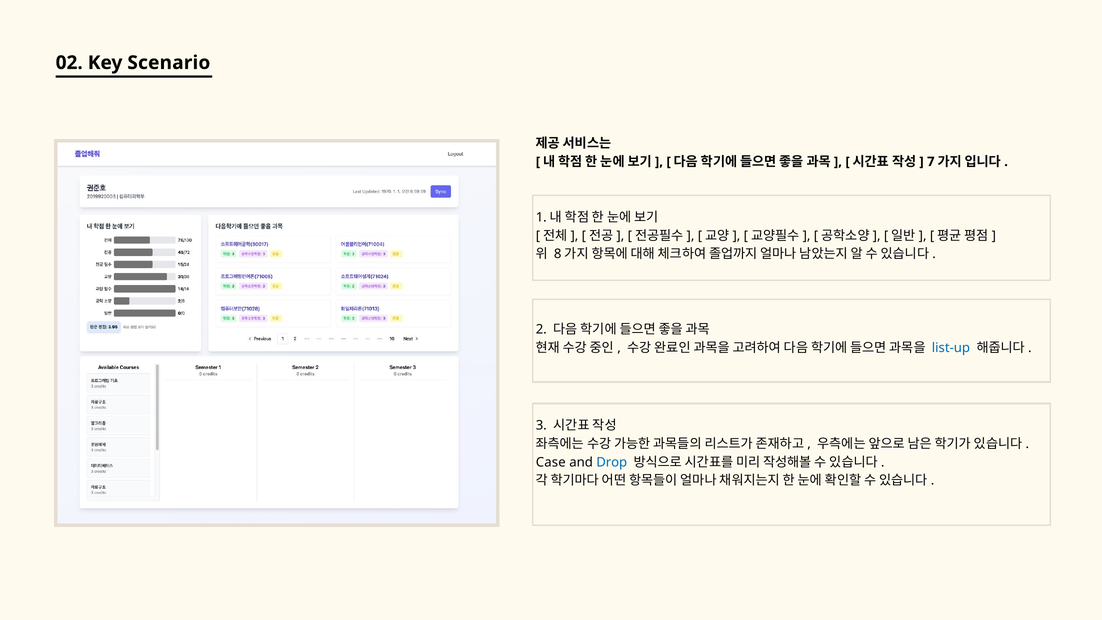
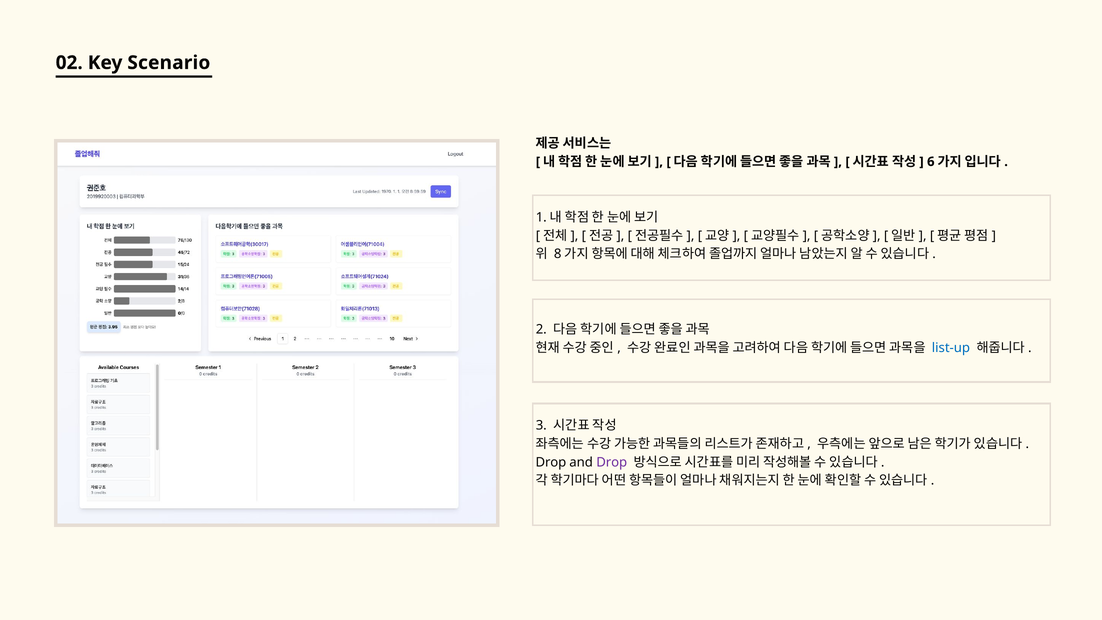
7: 7 -> 6
Case at (551, 462): Case -> Drop
Drop at (612, 462) colour: blue -> purple
